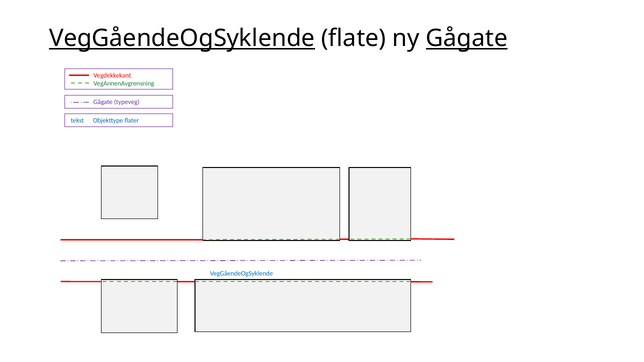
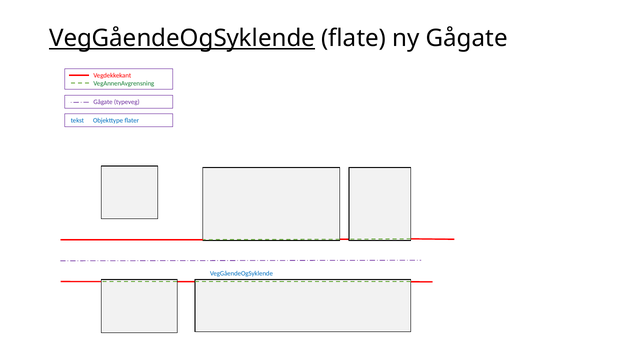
Gågate at (467, 38) underline: present -> none
